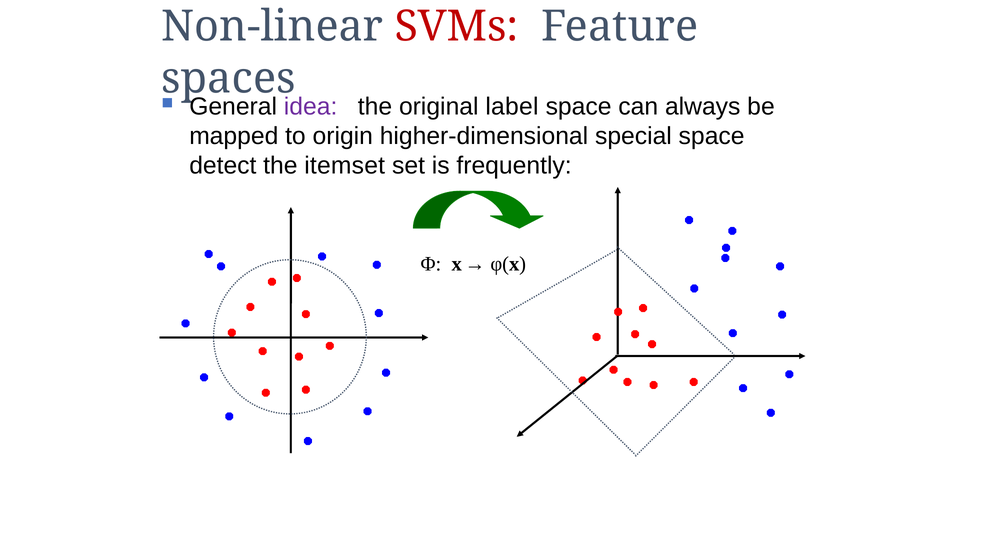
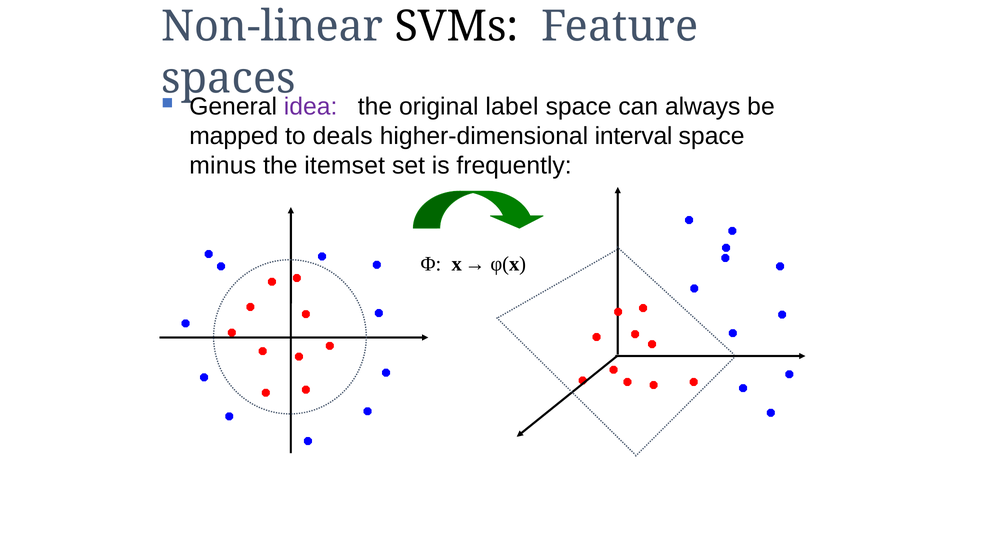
SVMs colour: red -> black
origin: origin -> deals
special: special -> interval
detect: detect -> minus
